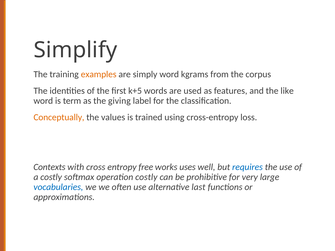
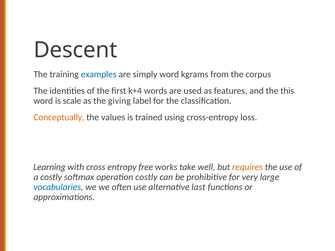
Simplify: Simplify -> Descent
examples colour: orange -> blue
k+5: k+5 -> k+4
like: like -> this
term: term -> scale
Contexts: Contexts -> Learning
uses: uses -> take
requires colour: blue -> orange
